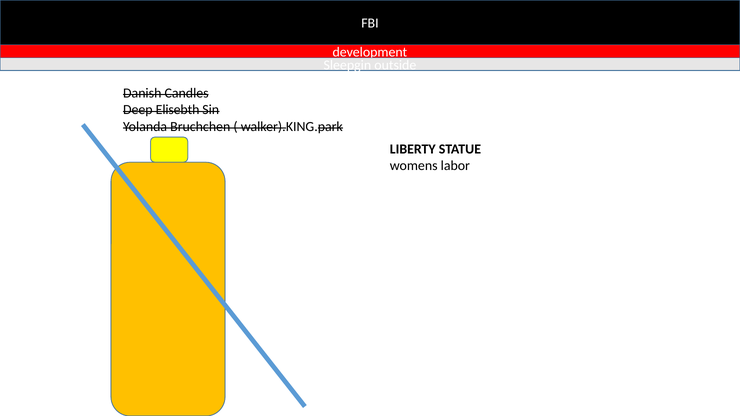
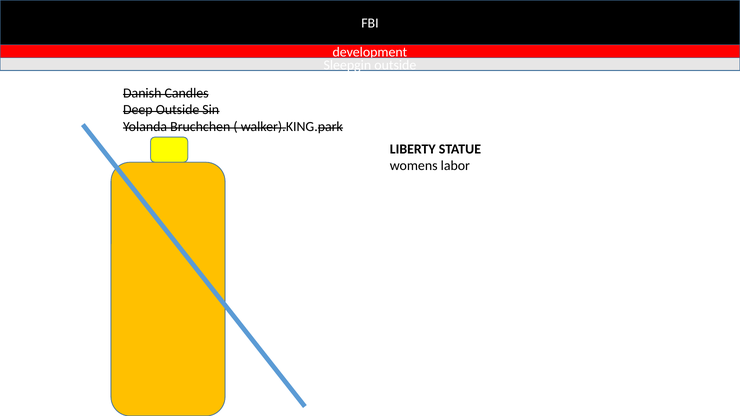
Deep Elisebth: Elisebth -> Outside
